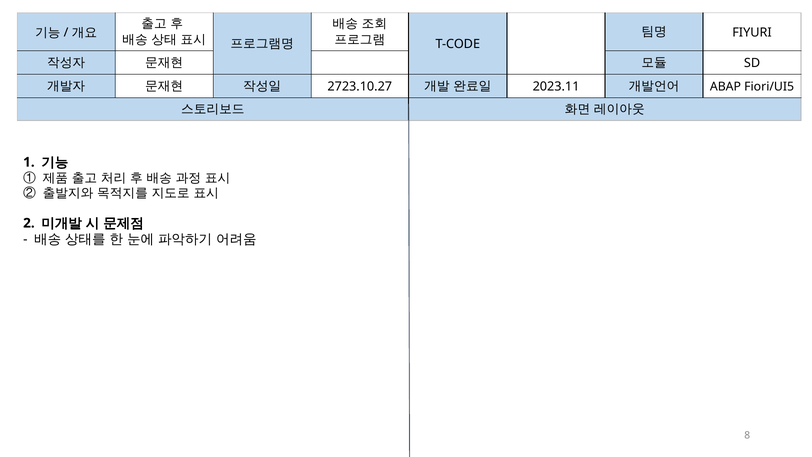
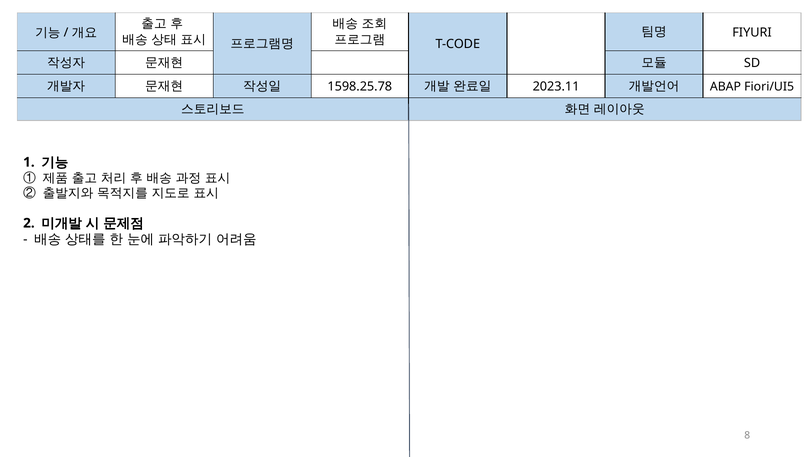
2723.10.27: 2723.10.27 -> 1598.25.78
